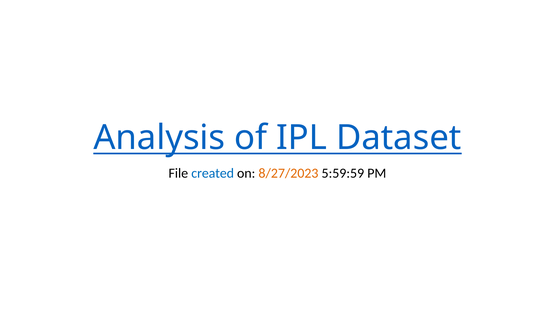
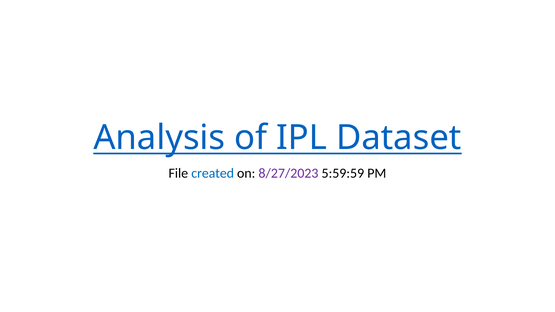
8/27/2023 colour: orange -> purple
